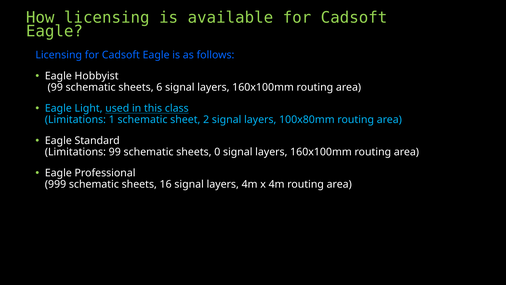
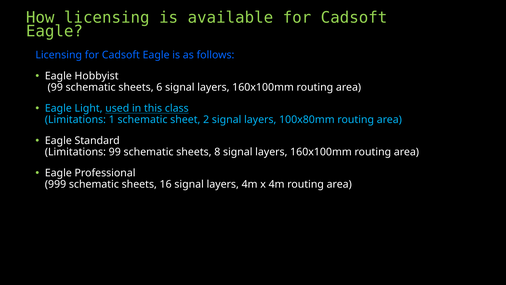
0: 0 -> 8
